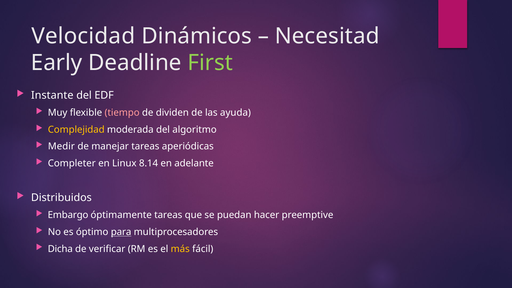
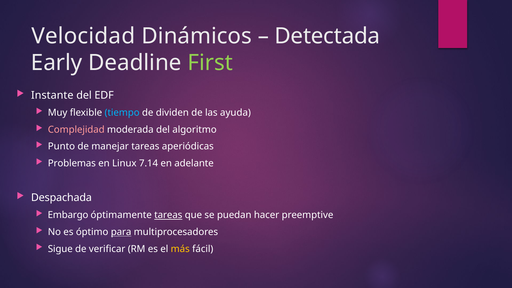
Necesitad: Necesitad -> Detectada
tiempo colour: pink -> light blue
Complejidad colour: yellow -> pink
Medir: Medir -> Punto
Completer: Completer -> Problemas
8.14: 8.14 -> 7.14
Distribuidos: Distribuidos -> Despachada
tareas at (168, 215) underline: none -> present
Dicha: Dicha -> Sigue
